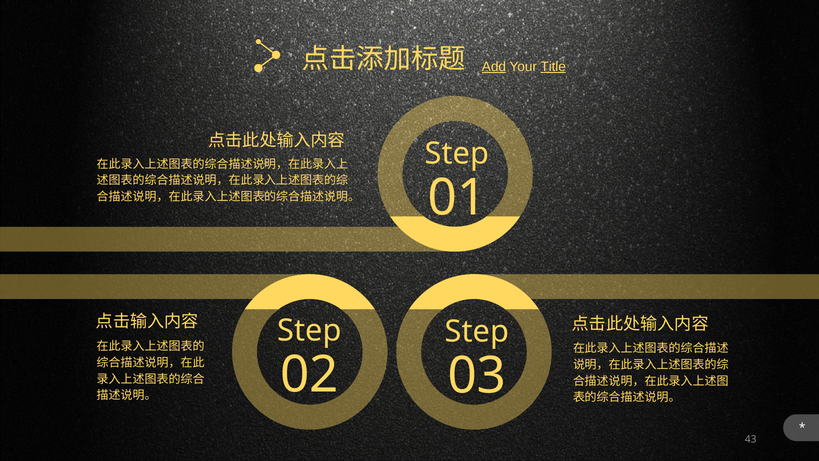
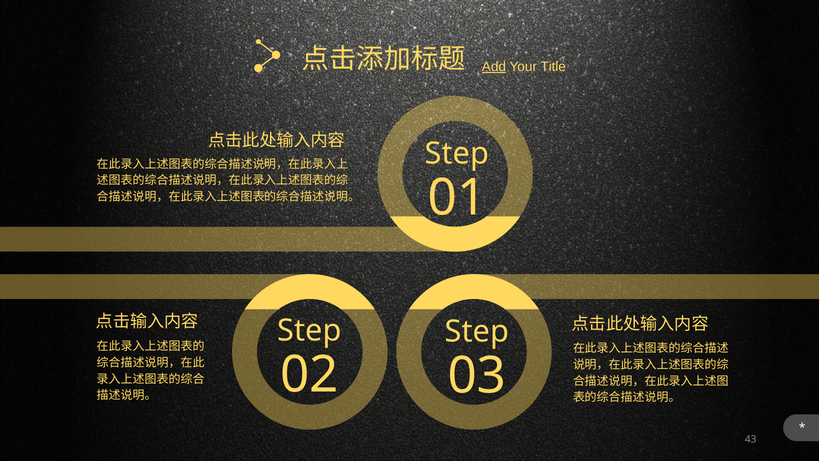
Title underline: present -> none
